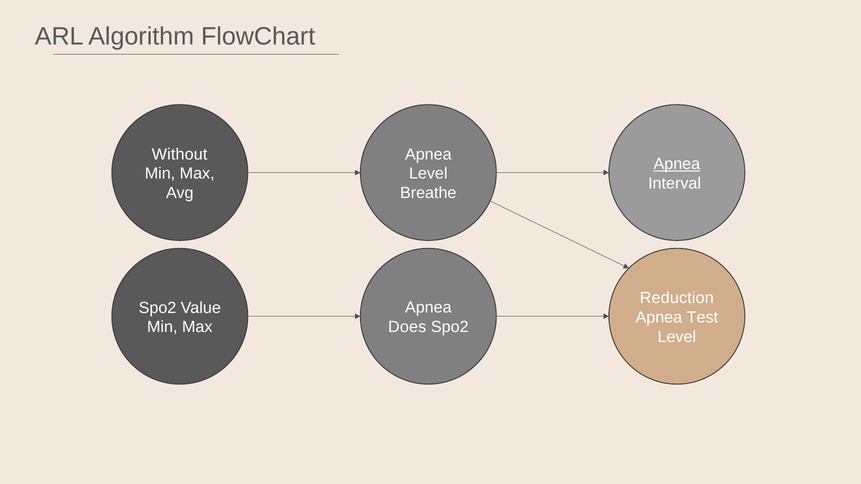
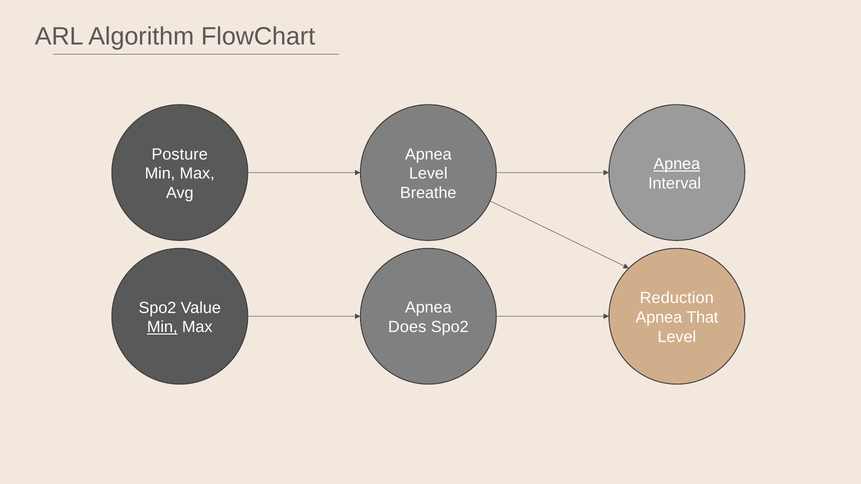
Without: Without -> Posture
Test: Test -> That
Min at (162, 327) underline: none -> present
